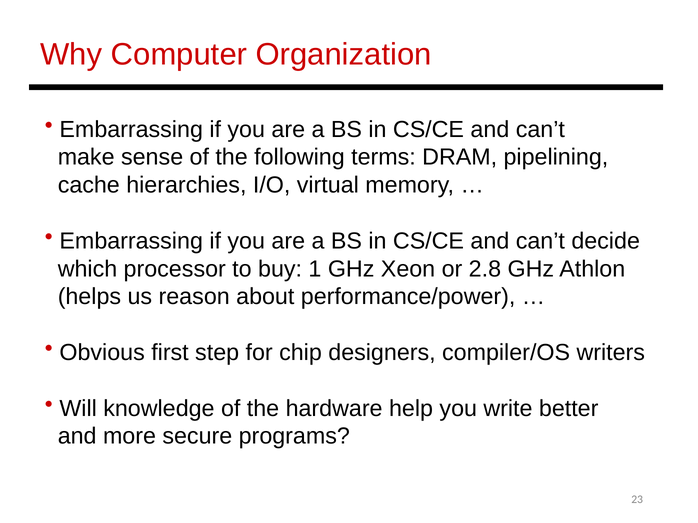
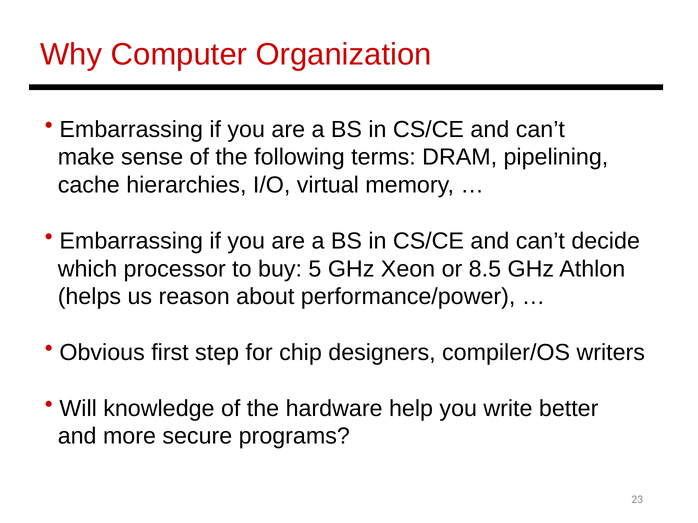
1: 1 -> 5
2.8: 2.8 -> 8.5
